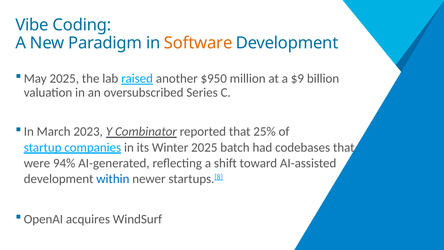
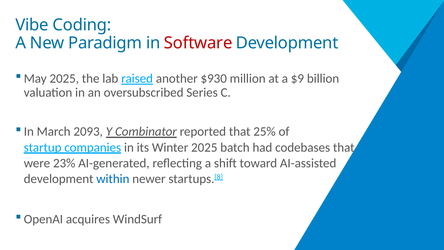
Software colour: orange -> red
$950: $950 -> $930
2023: 2023 -> 2093
94%: 94% -> 23%
